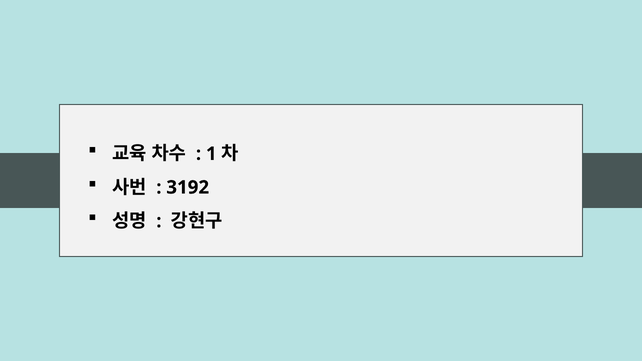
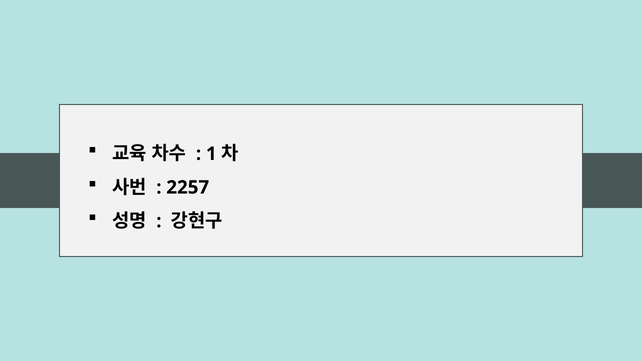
3192: 3192 -> 2257
